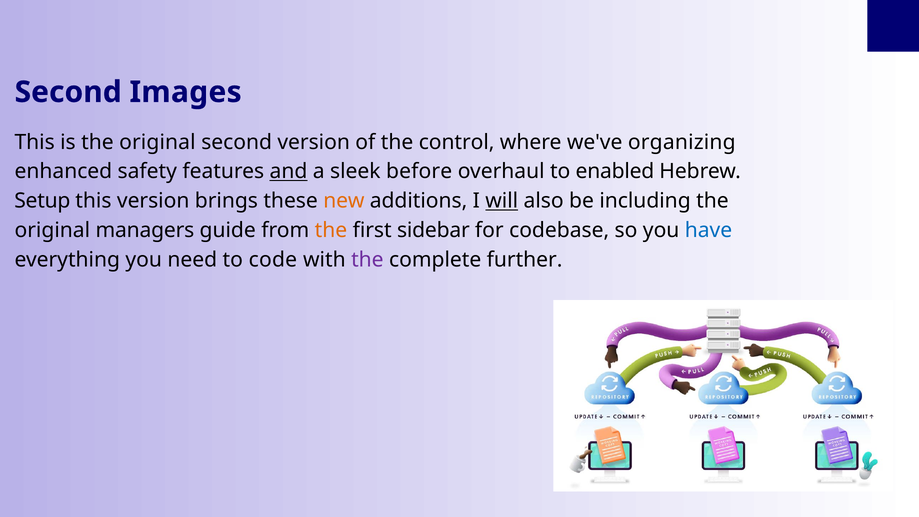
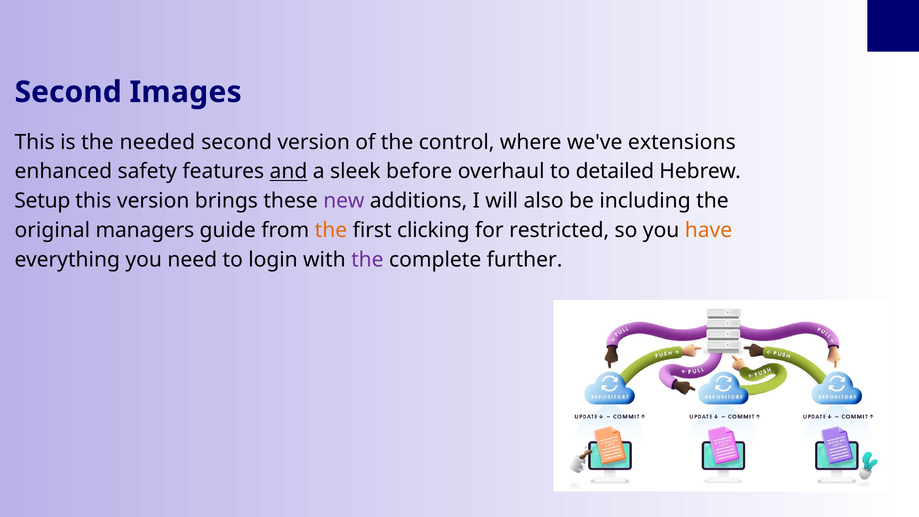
is the original: original -> needed
organizing: organizing -> extensions
enabled: enabled -> detailed
new colour: orange -> purple
will underline: present -> none
sidebar: sidebar -> clicking
codebase: codebase -> restricted
have colour: blue -> orange
code: code -> login
